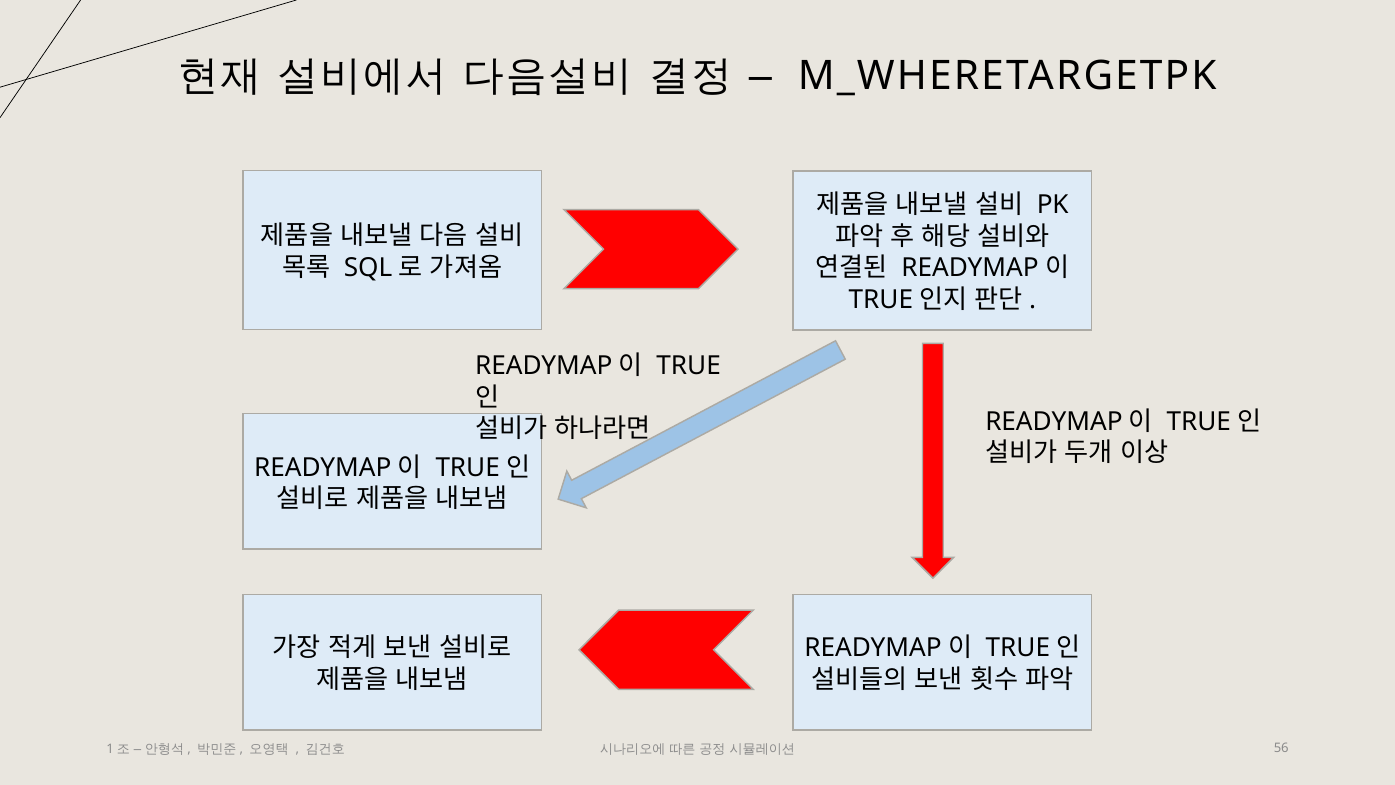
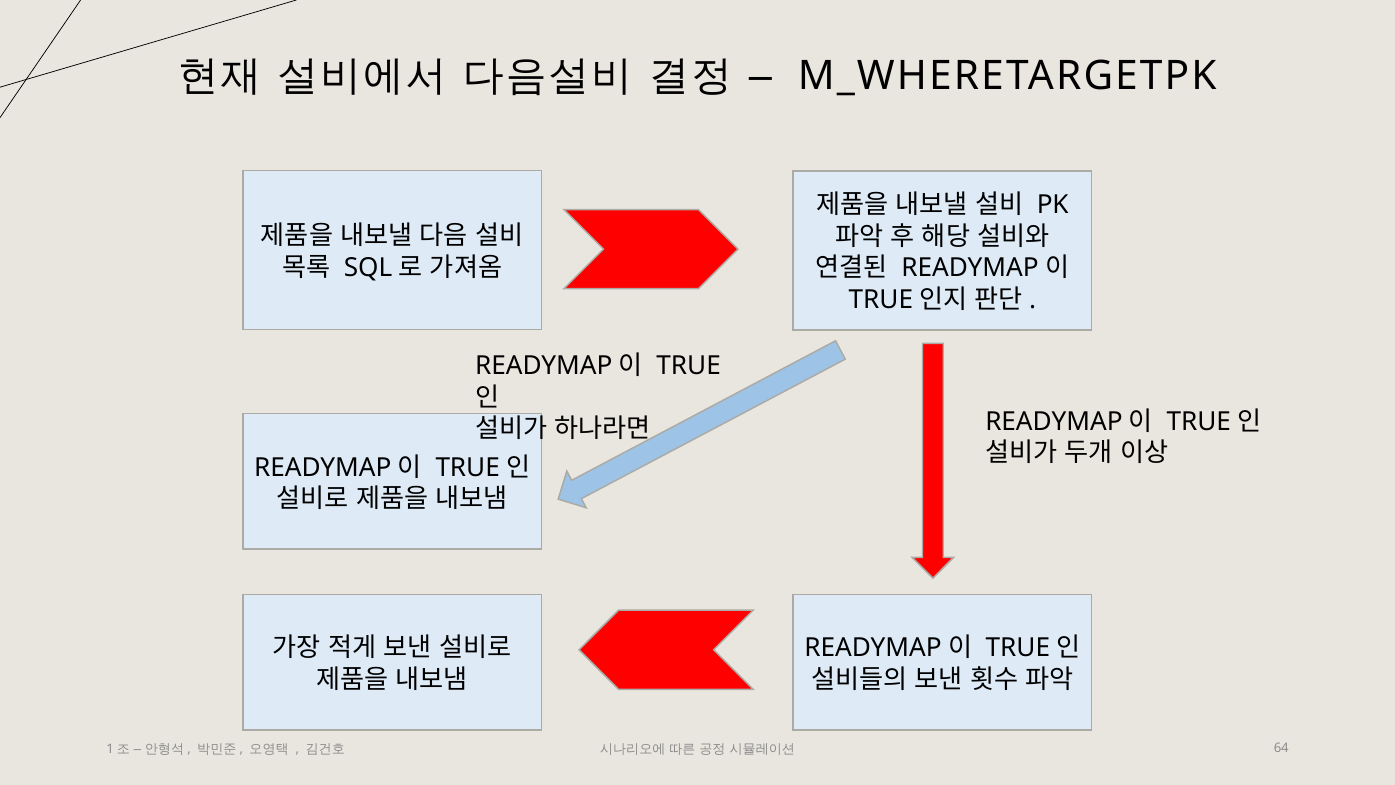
56: 56 -> 64
